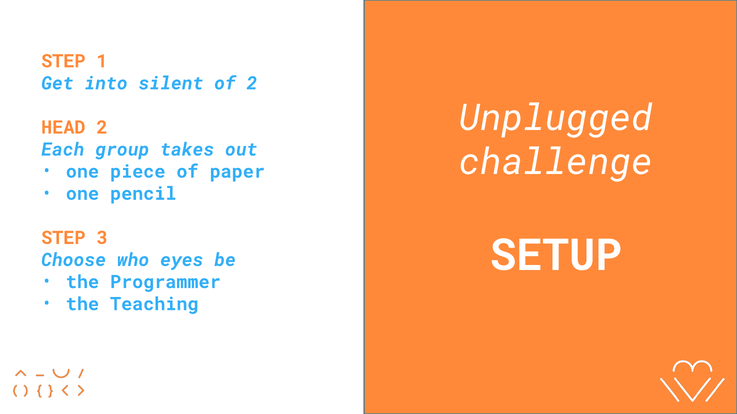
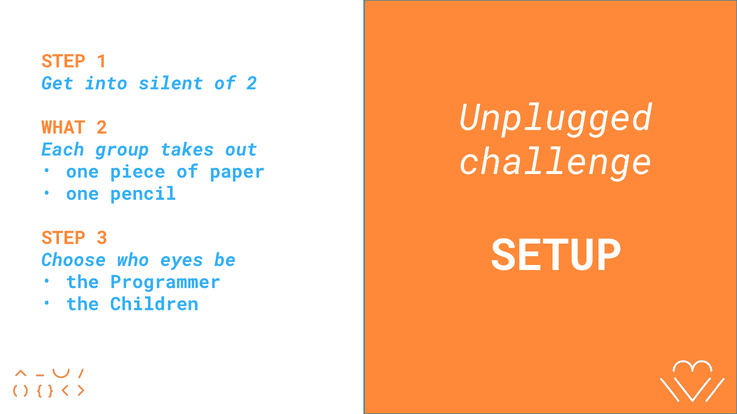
HEAD: HEAD -> WHAT
Teaching: Teaching -> Children
